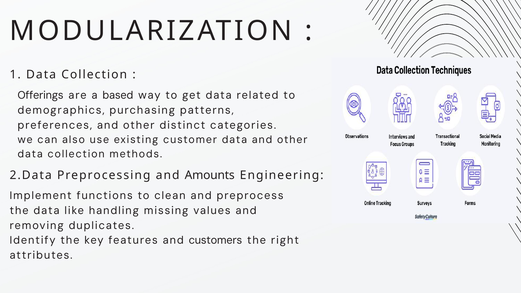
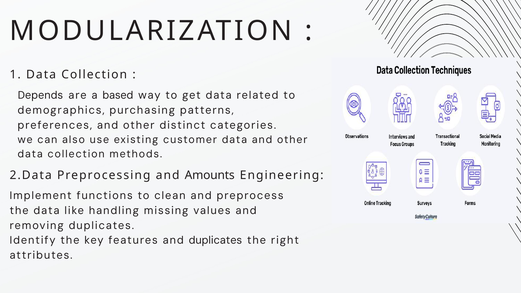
Offerings: Offerings -> Depends
and customers: customers -> duplicates
